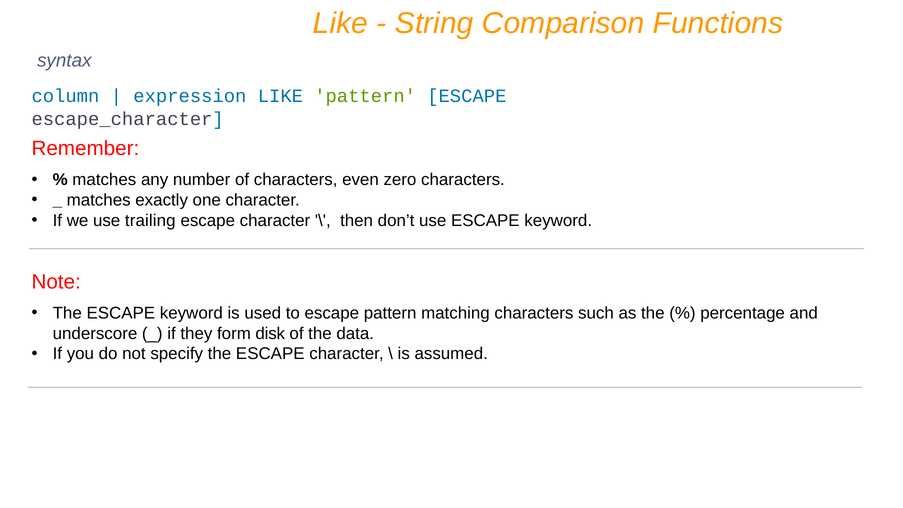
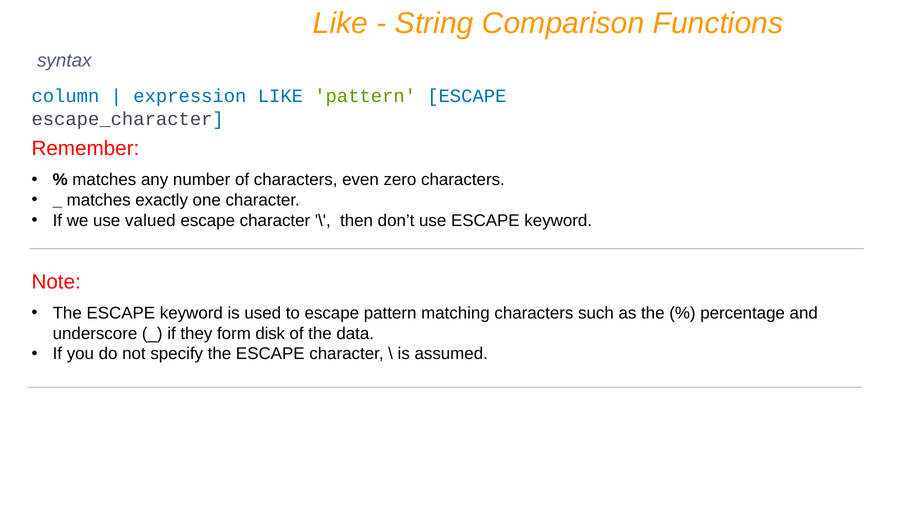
trailing: trailing -> valued
